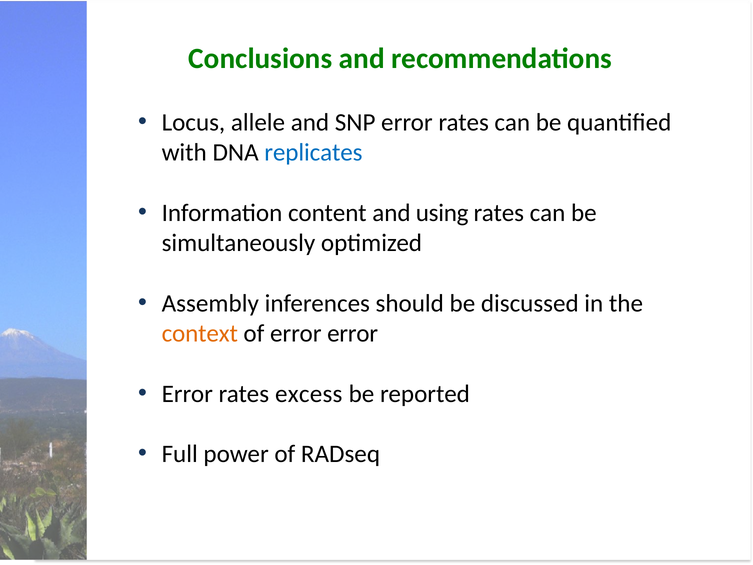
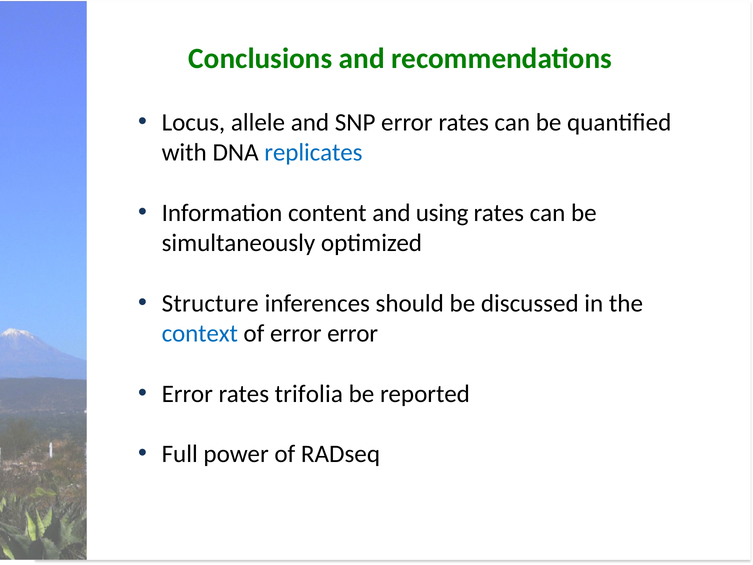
Assembly: Assembly -> Structure
context colour: orange -> blue
excess: excess -> trifolia
